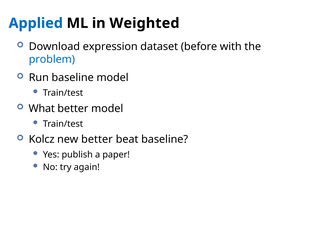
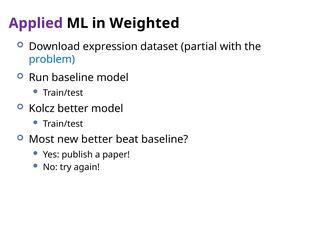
Applied colour: blue -> purple
before: before -> partial
What: What -> Kolcz
Kolcz: Kolcz -> Most
